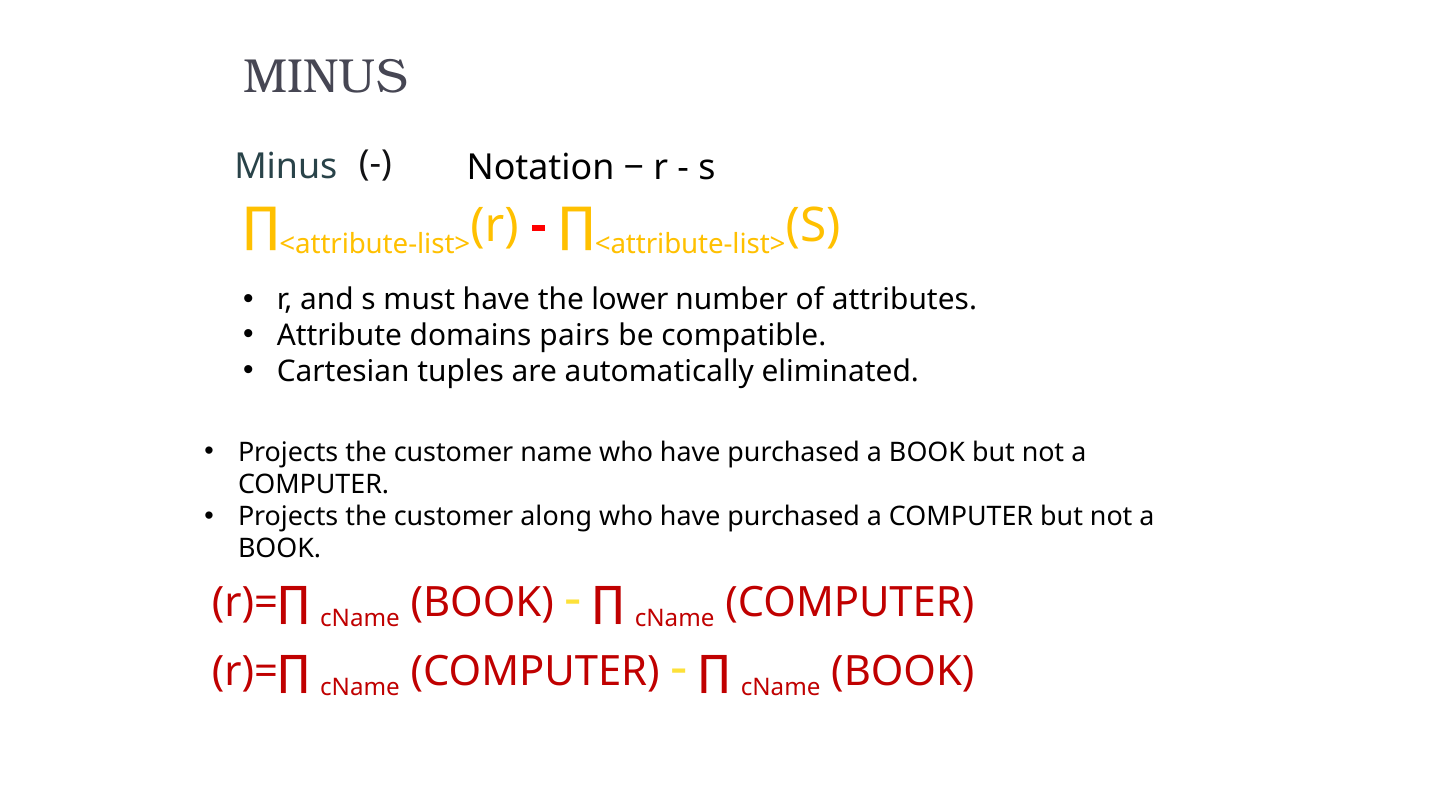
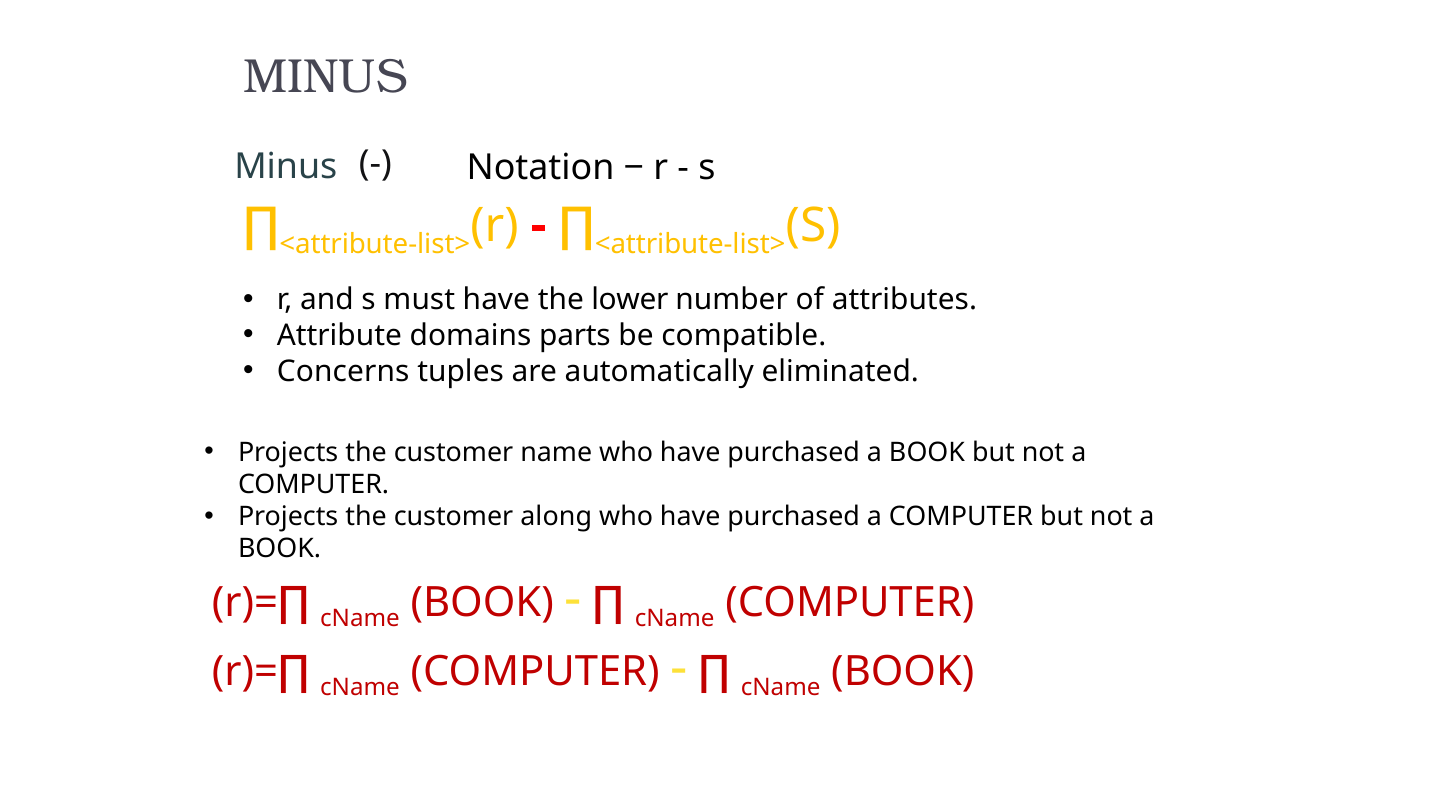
pairs: pairs -> parts
Cartesian: Cartesian -> Concerns
